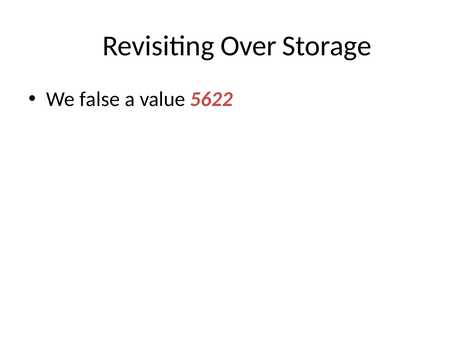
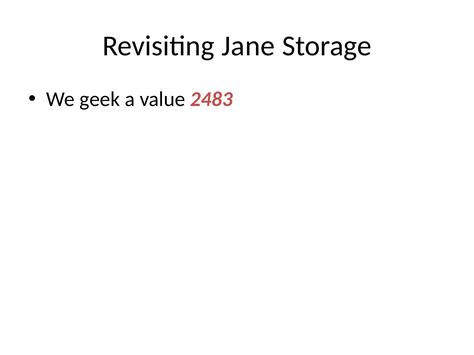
Over: Over -> Jane
false: false -> geek
5622: 5622 -> 2483
